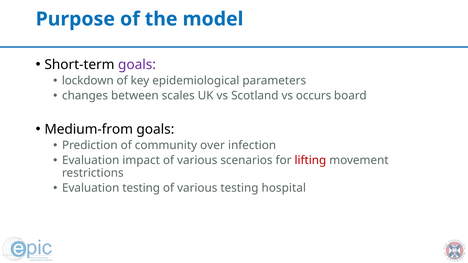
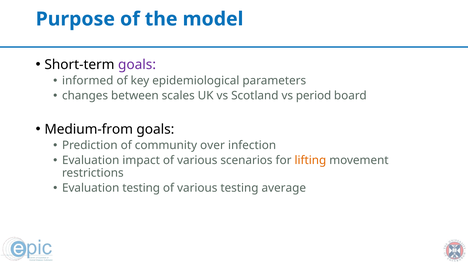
lockdown: lockdown -> informed
occurs: occurs -> period
lifting colour: red -> orange
hospital: hospital -> average
